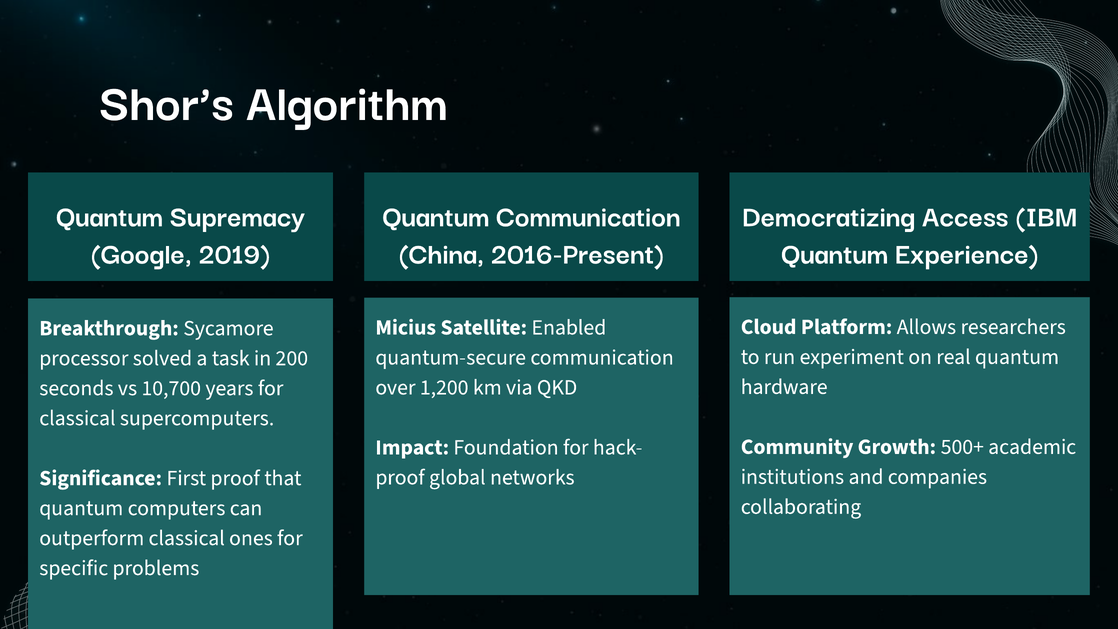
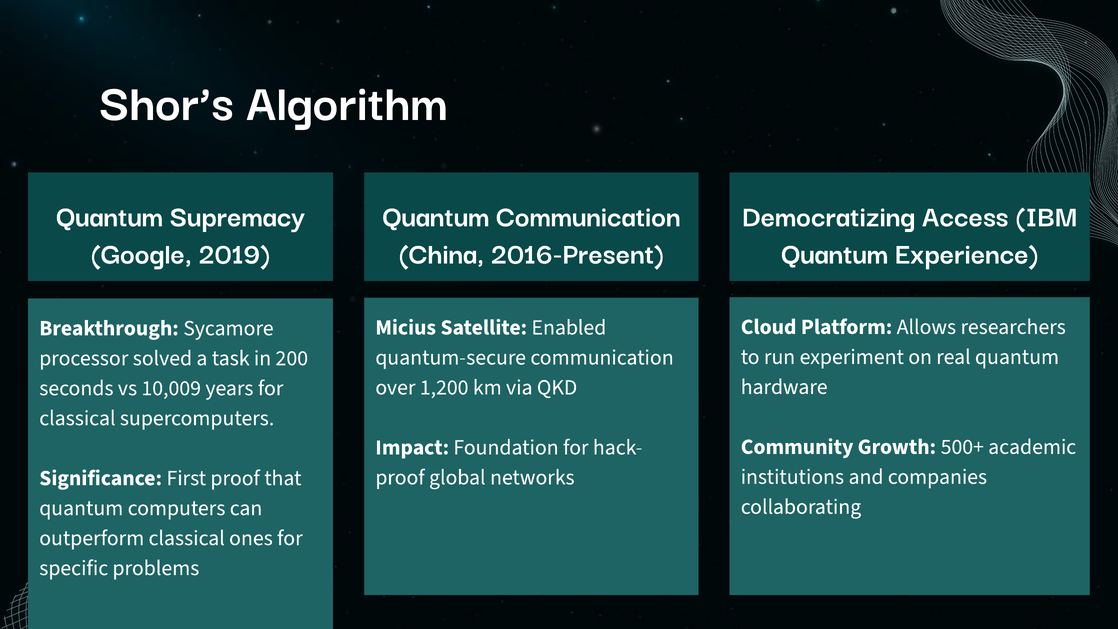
10,700: 10,700 -> 10,009
